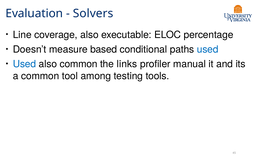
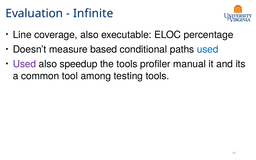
Solvers: Solvers -> Infinite
Used at (24, 64) colour: blue -> purple
also common: common -> speedup
the links: links -> tools
